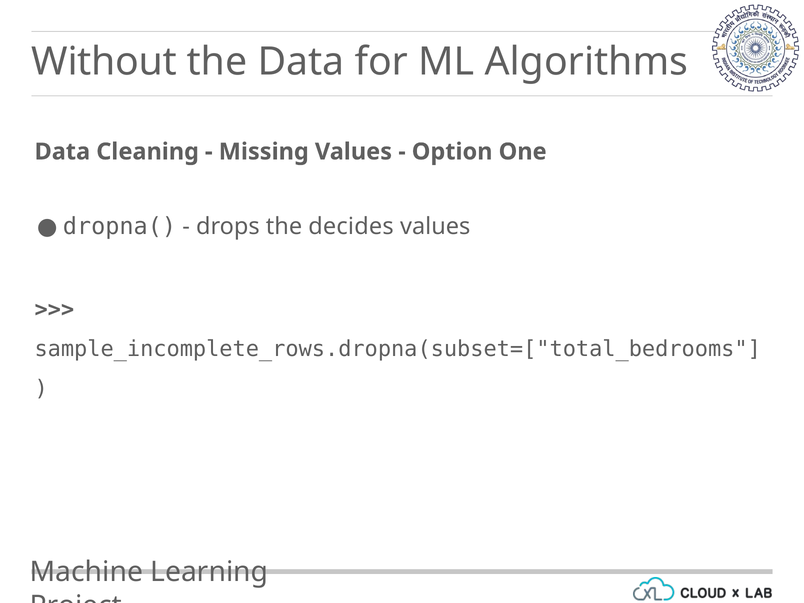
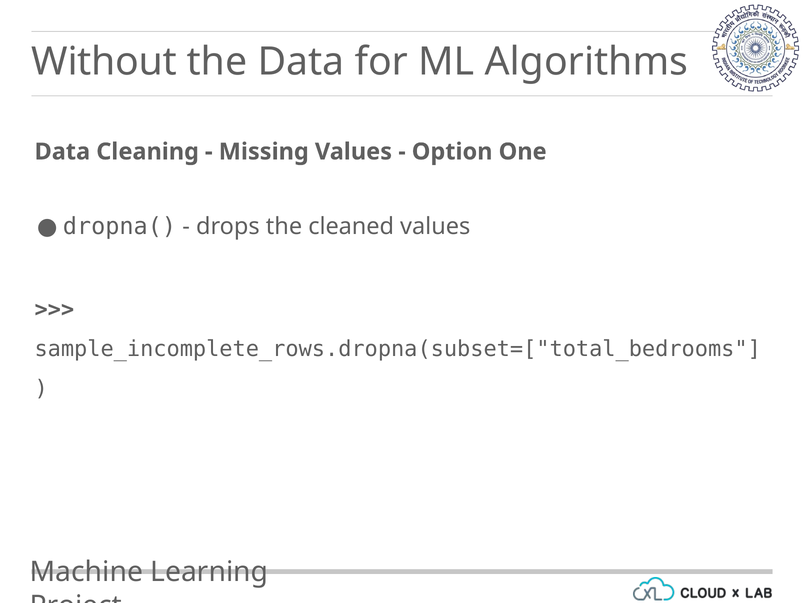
decides: decides -> cleaned
